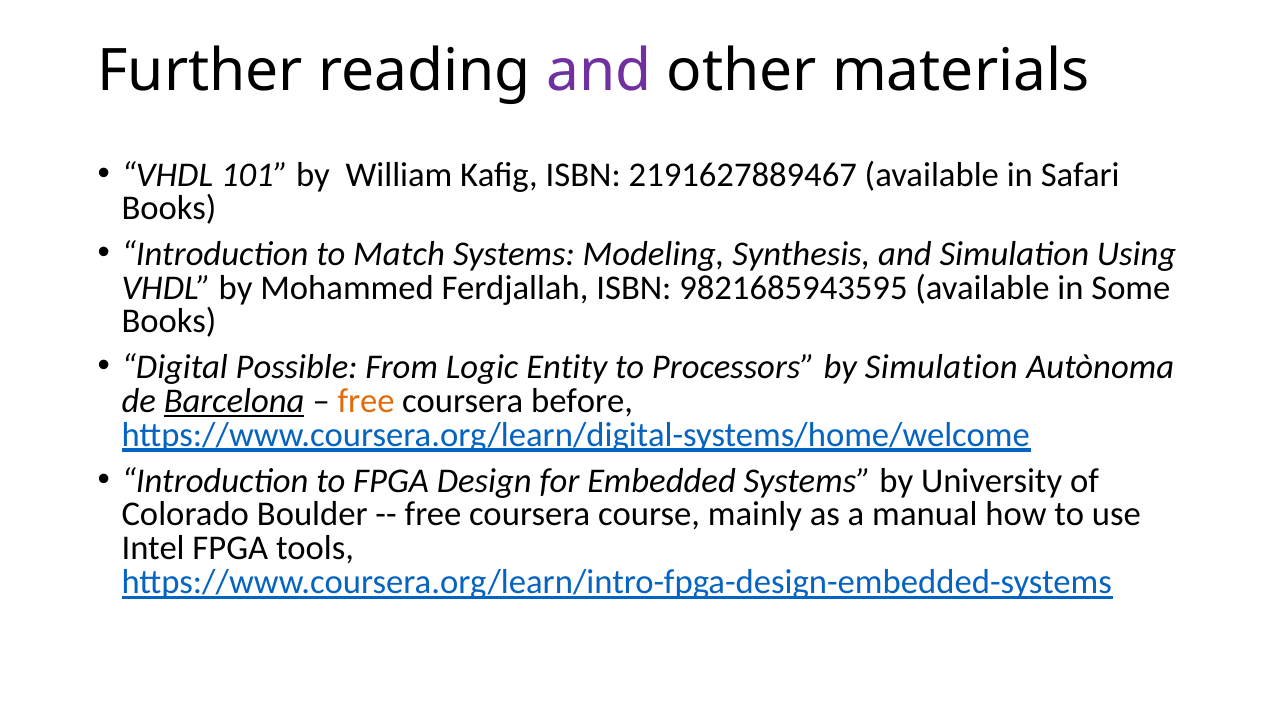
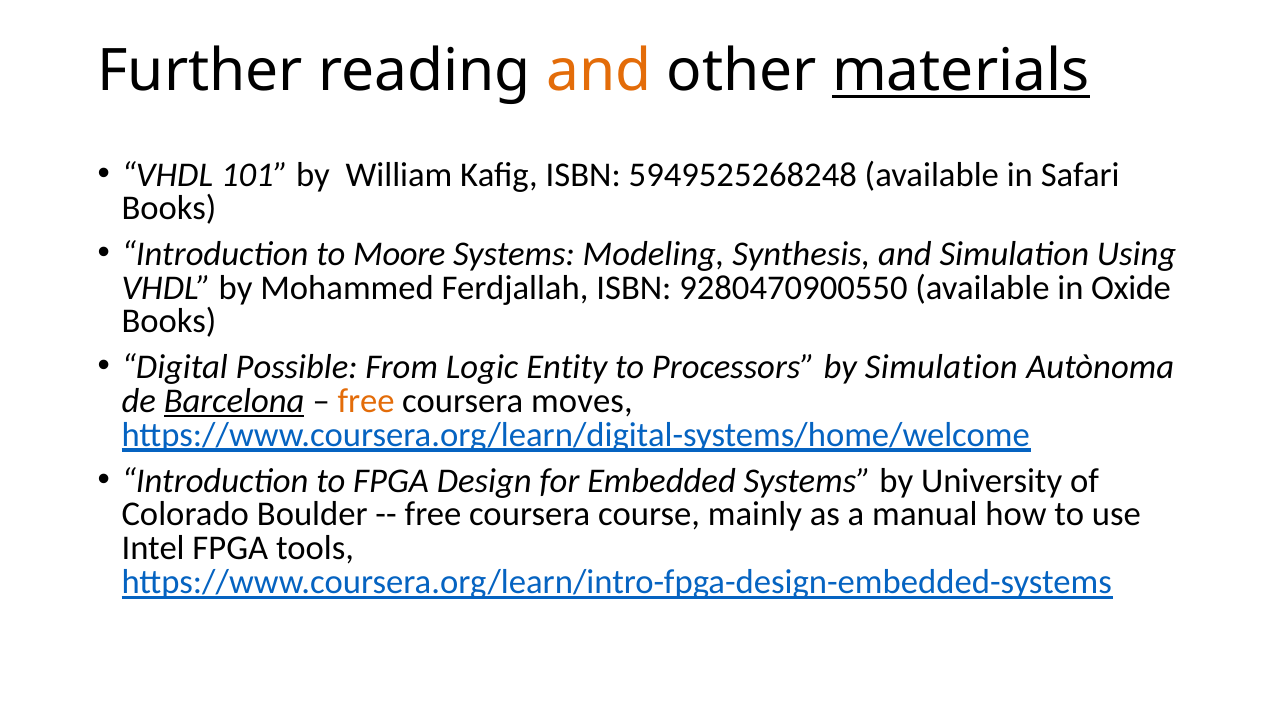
and at (599, 71) colour: purple -> orange
materials underline: none -> present
2191627889467: 2191627889467 -> 5949525268248
Match: Match -> Moore
9821685943595: 9821685943595 -> 9280470900550
Some: Some -> Oxide
before: before -> moves
